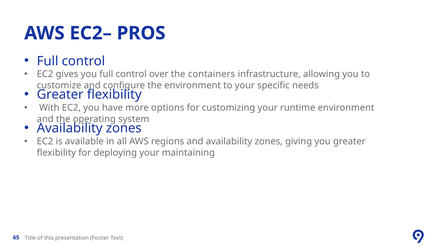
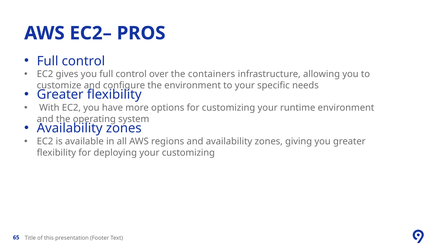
your maintaining: maintaining -> customizing
